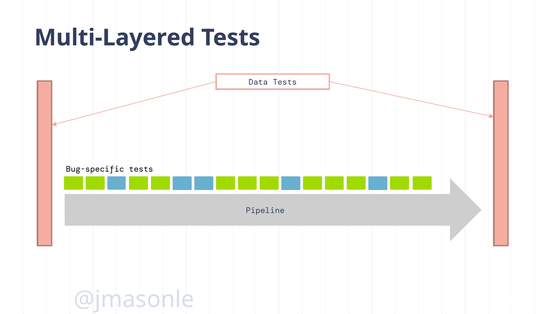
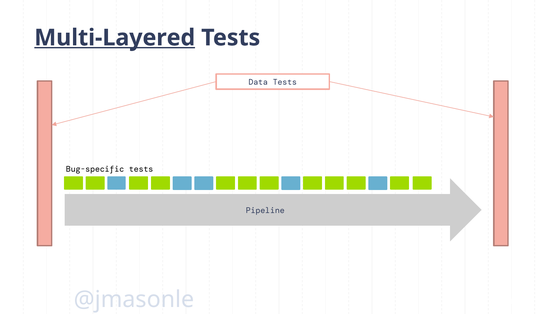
Multi-Layered underline: none -> present
